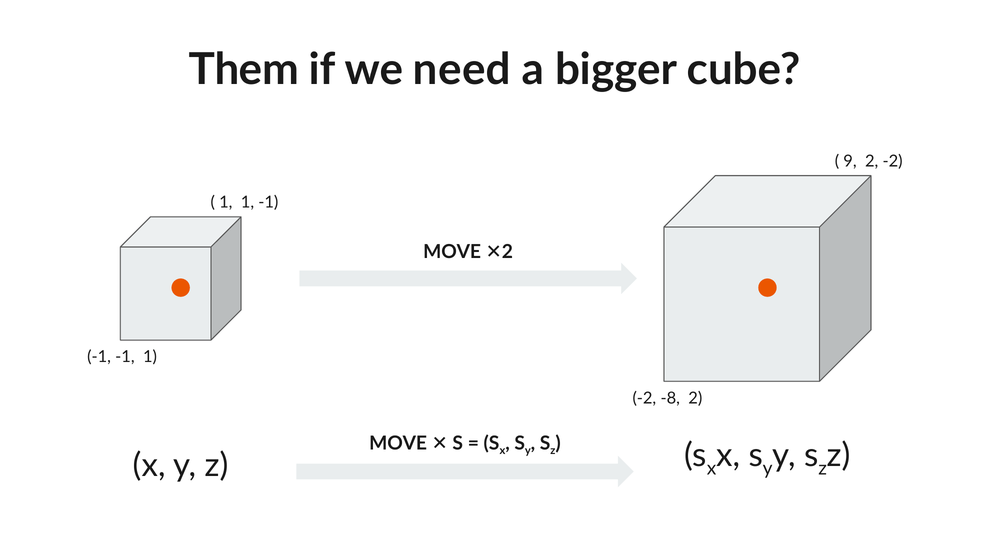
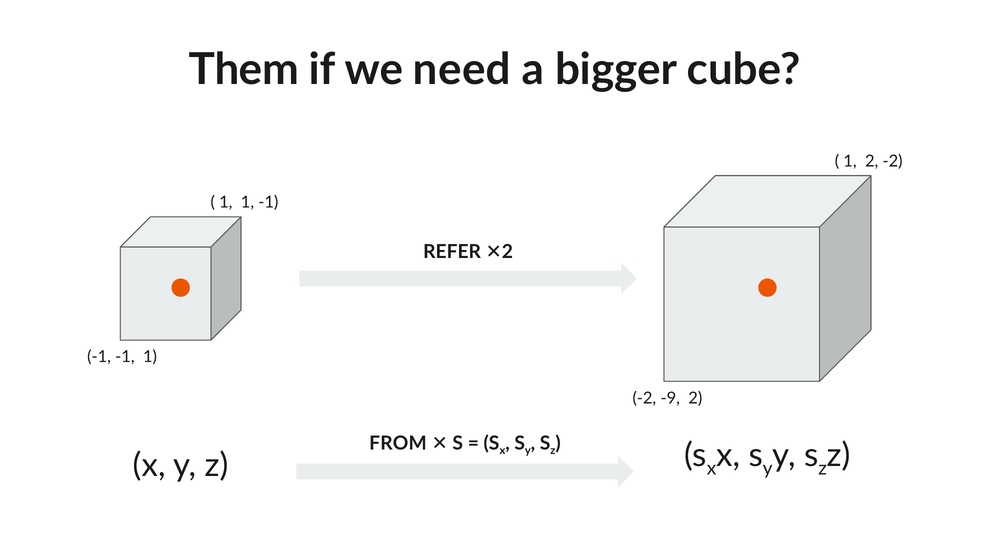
9 at (850, 161): 9 -> 1
MOVE at (452, 252): MOVE -> REFER
-8: -8 -> -9
MOVE at (398, 443): MOVE -> FROM
